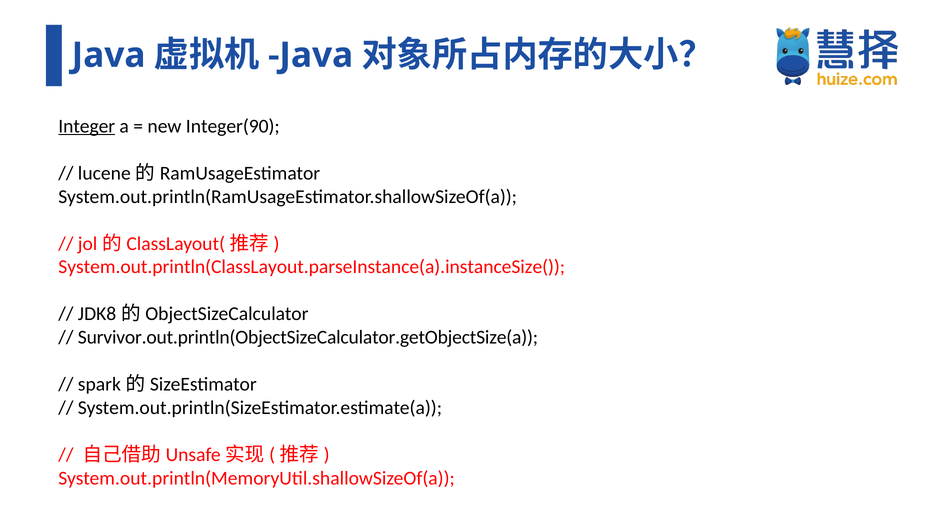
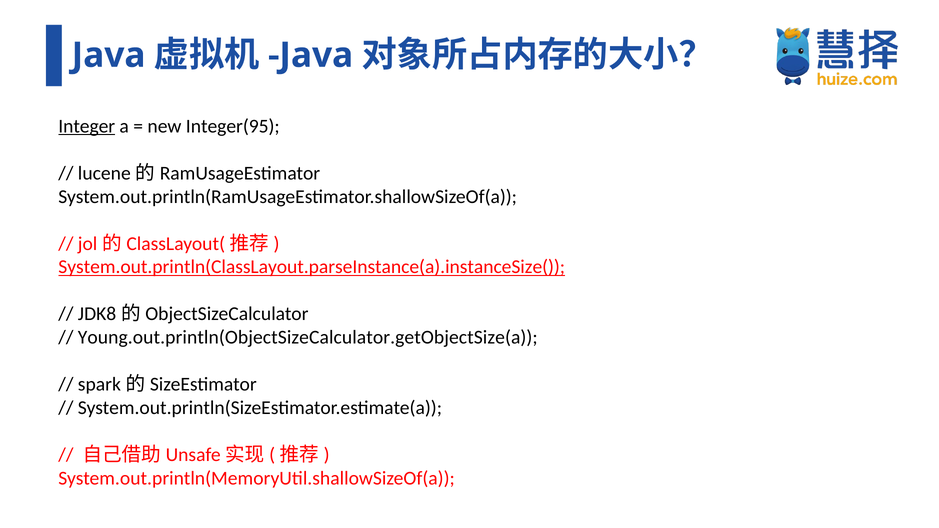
Integer(90: Integer(90 -> Integer(95
System.out.println(ClassLayout.parseInstance(a).instanceSize( underline: none -> present
Survivor.out.println(ObjectSizeCalculator.getObjectSize(a: Survivor.out.println(ObjectSizeCalculator.getObjectSize(a -> Young.out.println(ObjectSizeCalculator.getObjectSize(a
